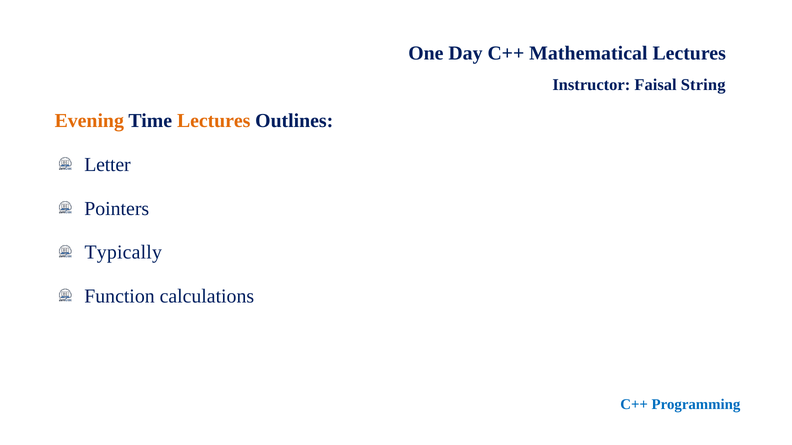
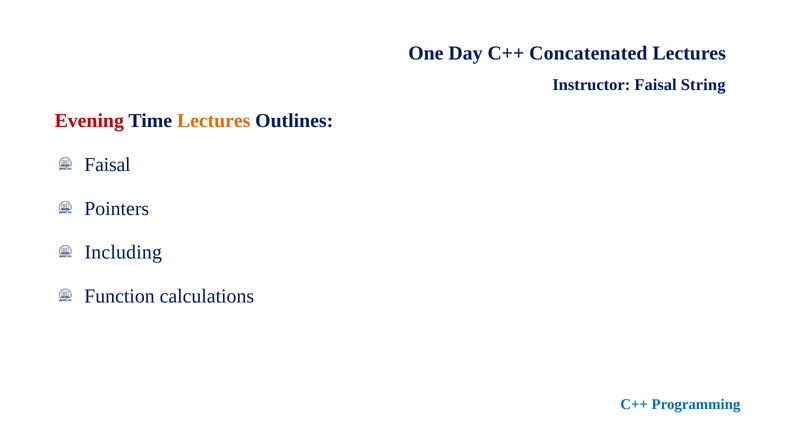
Mathematical: Mathematical -> Concatenated
Evening colour: orange -> red
Letter at (107, 165): Letter -> Faisal
Typically: Typically -> Including
